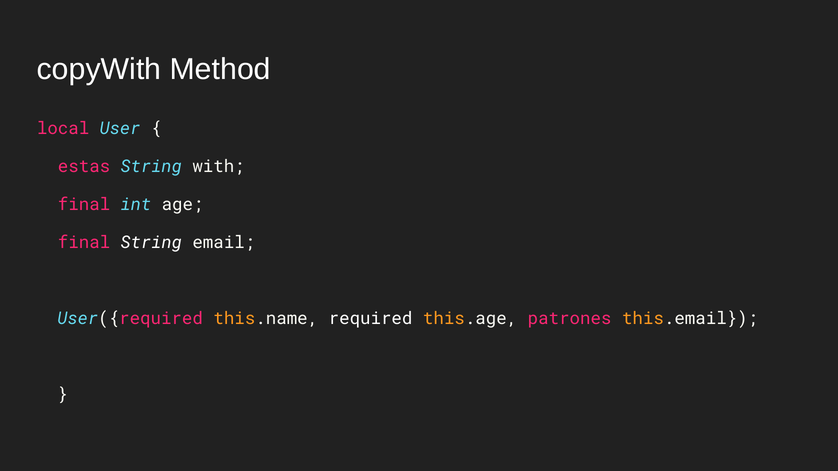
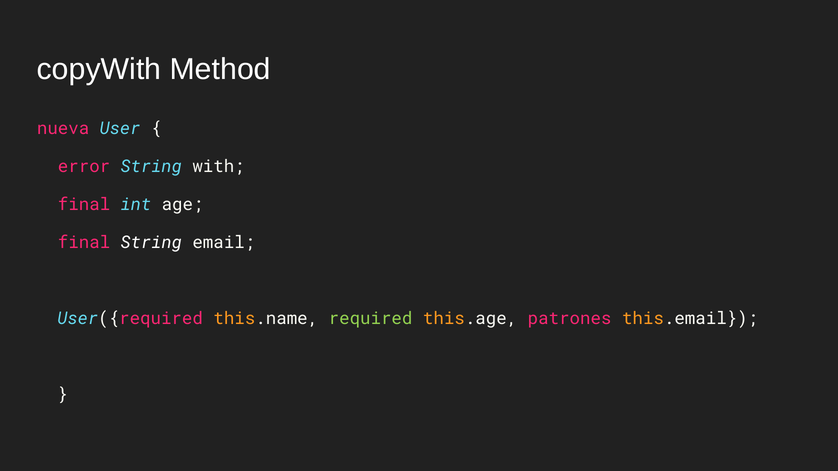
local: local -> nueva
estas: estas -> error
required colour: white -> light green
